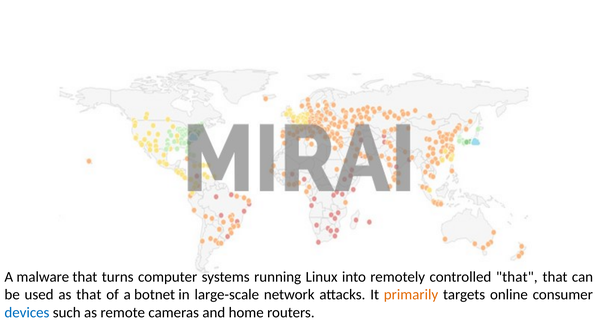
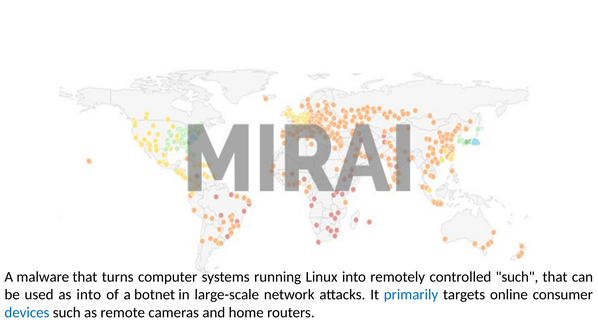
controlled that: that -> such
as that: that -> into
primarily colour: orange -> blue
